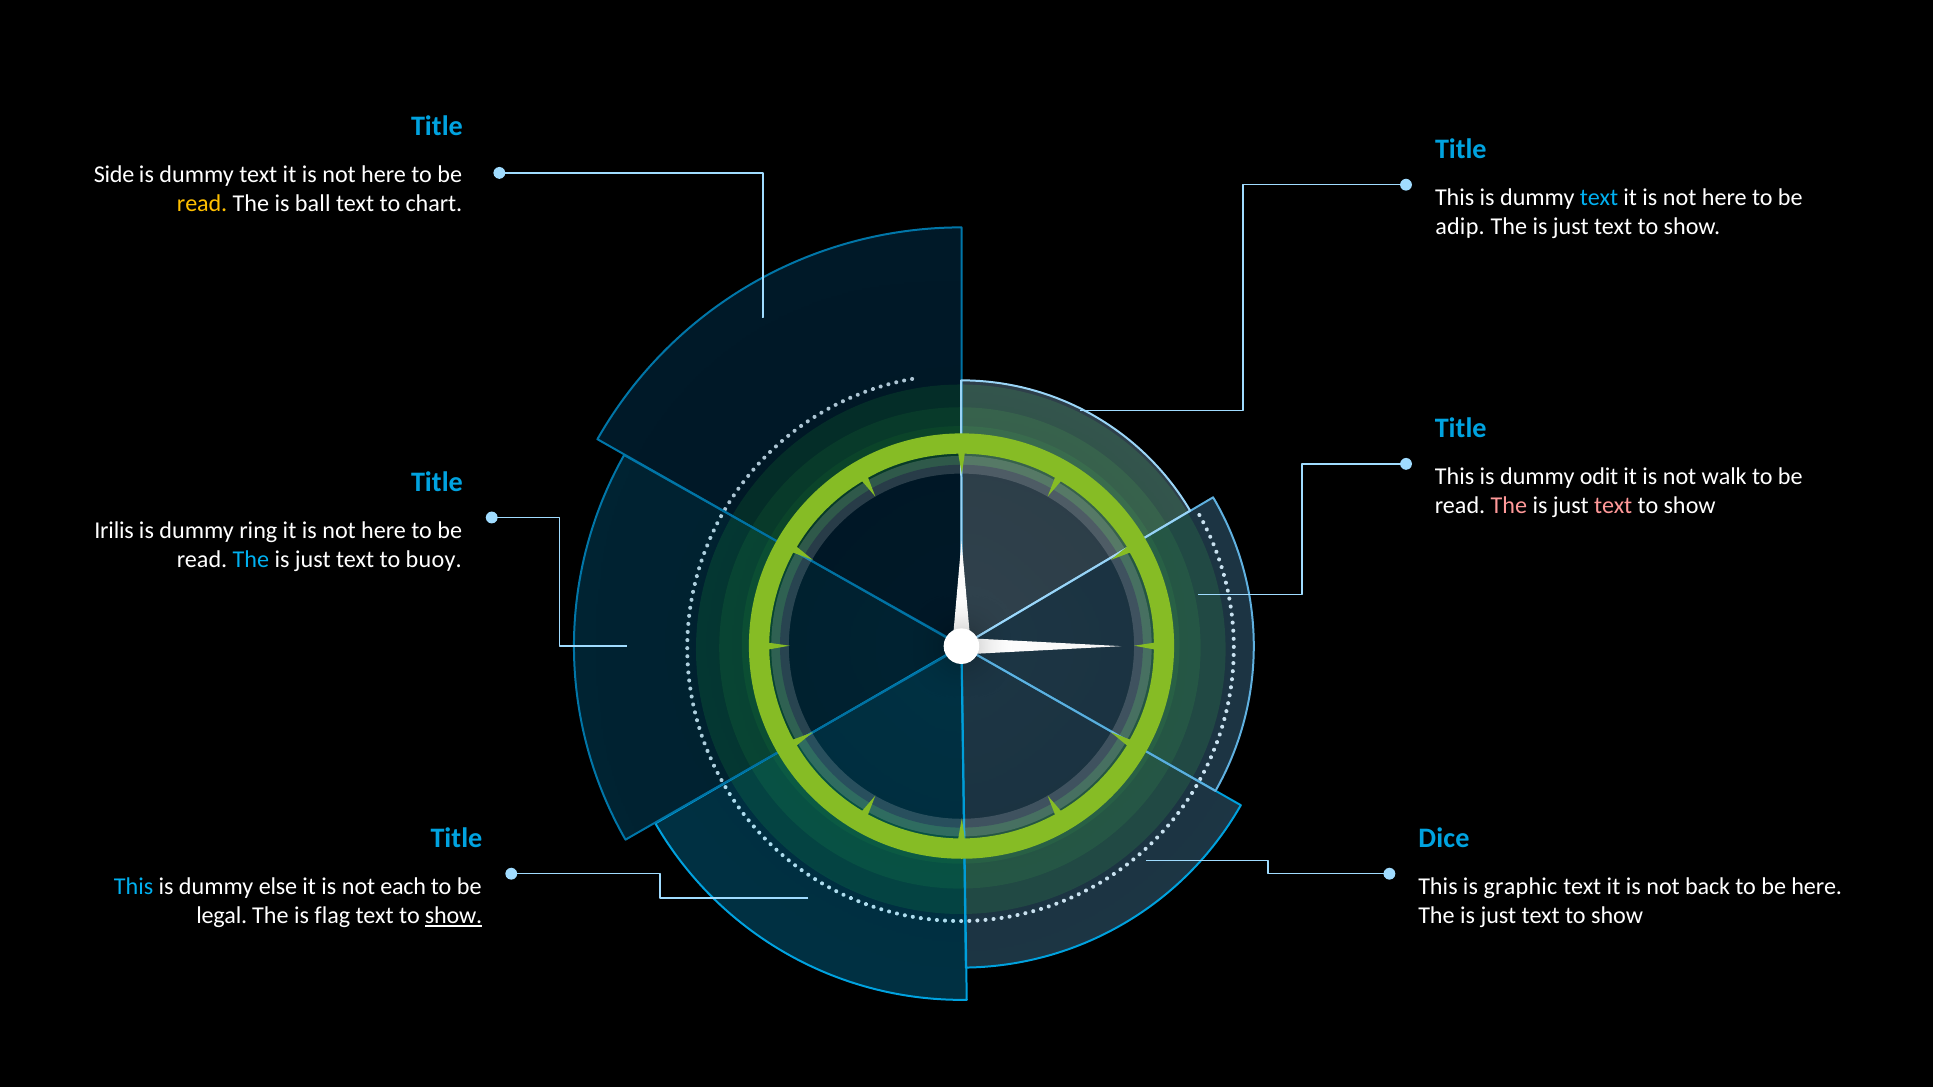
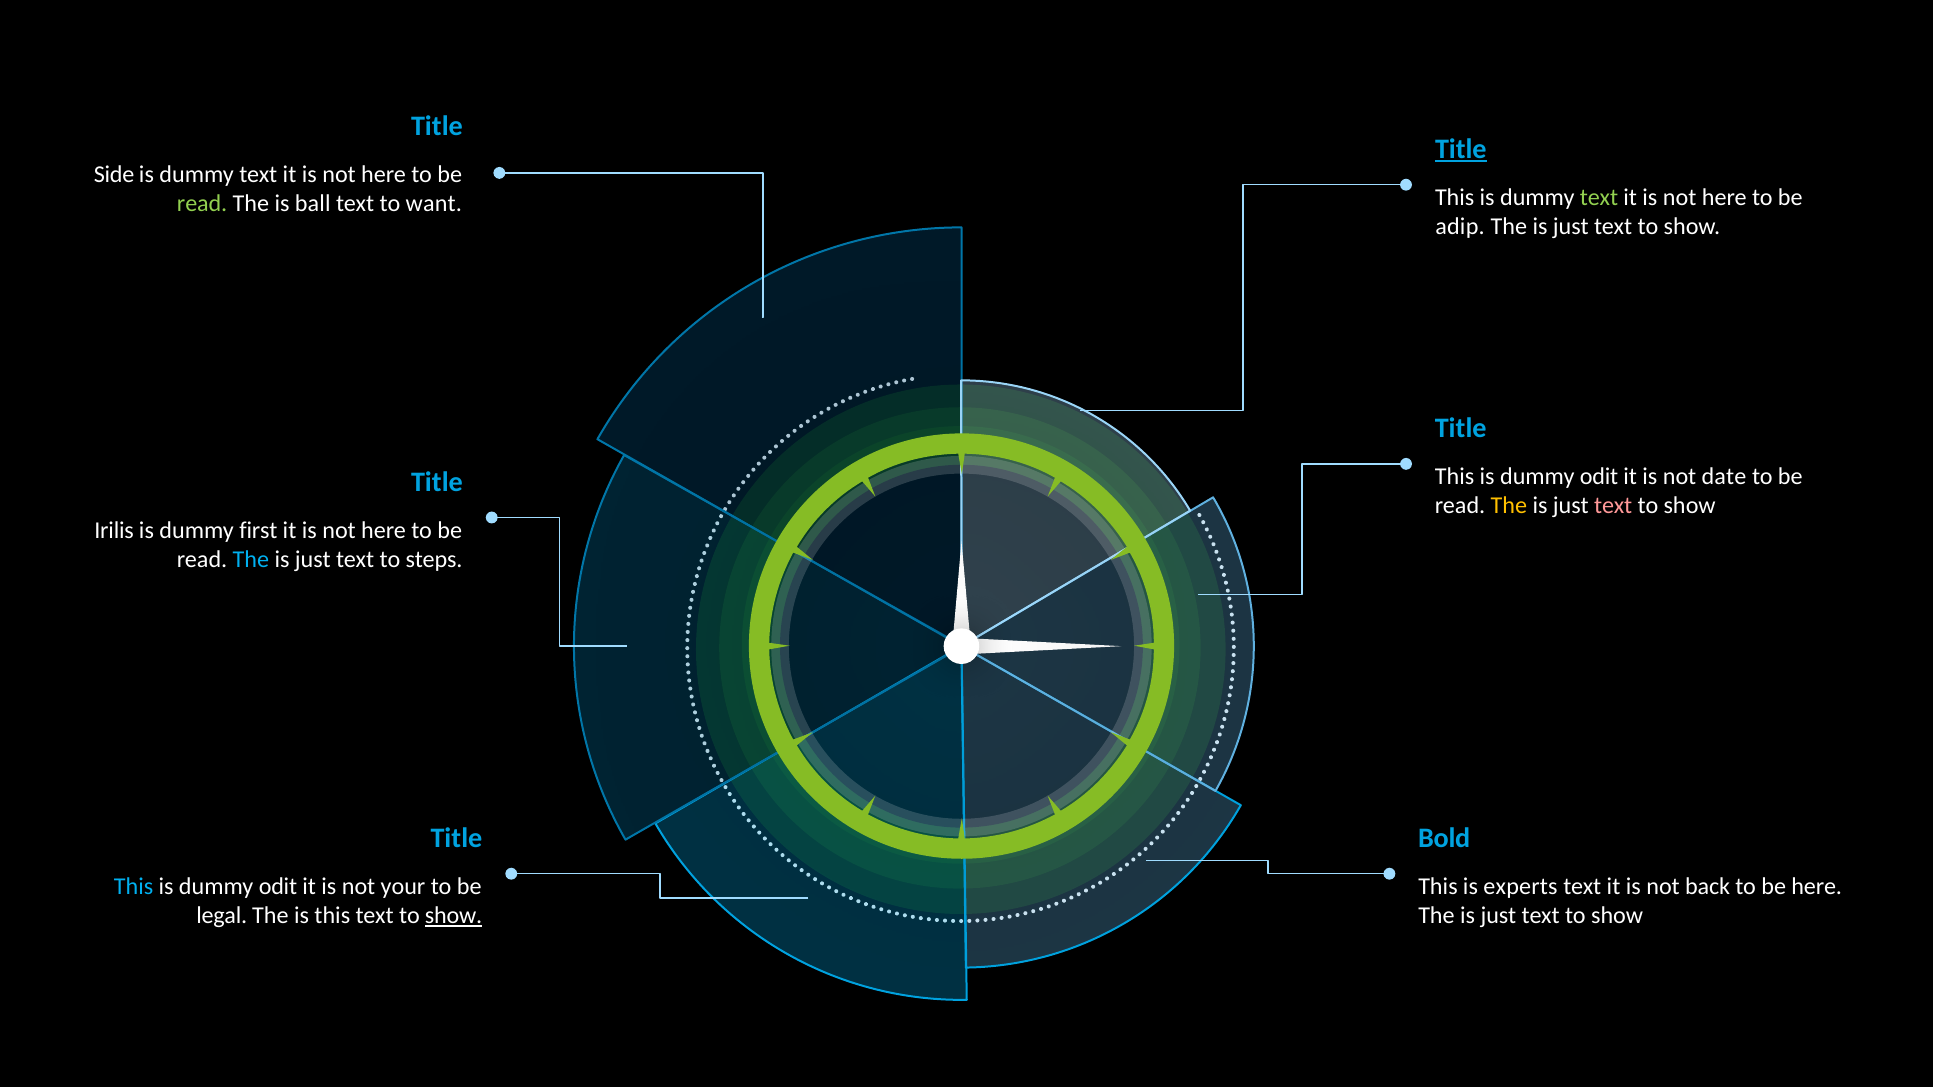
Title at (1461, 149) underline: none -> present
text at (1599, 198) colour: light blue -> light green
read at (202, 204) colour: yellow -> light green
chart: chart -> want
walk: walk -> date
The at (1509, 506) colour: pink -> yellow
ring: ring -> first
buoy: buoy -> steps
Dice: Dice -> Bold
else at (278, 887): else -> odit
each: each -> your
graphic: graphic -> experts
is flag: flag -> this
